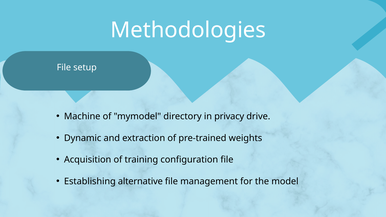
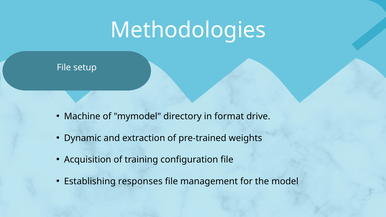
privacy: privacy -> format
alternative: alternative -> responses
